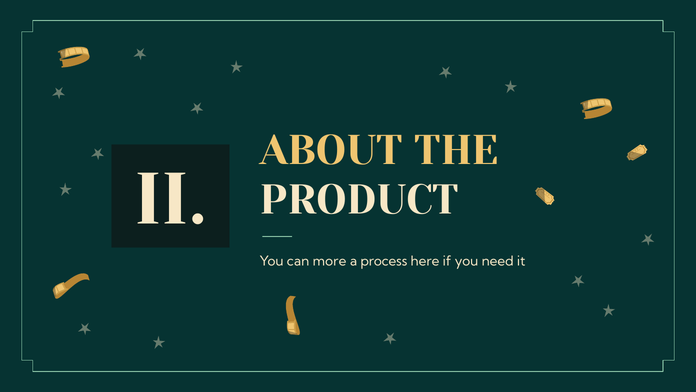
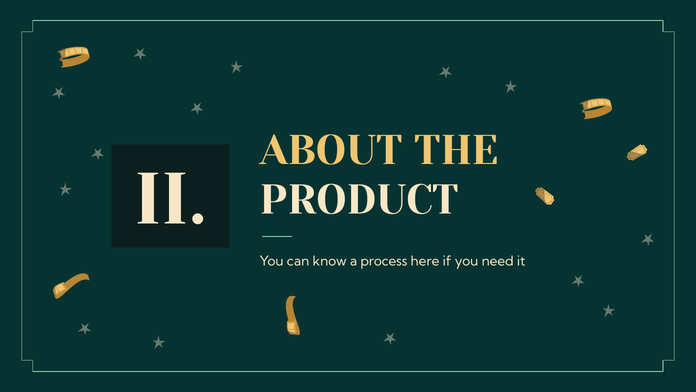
more: more -> know
